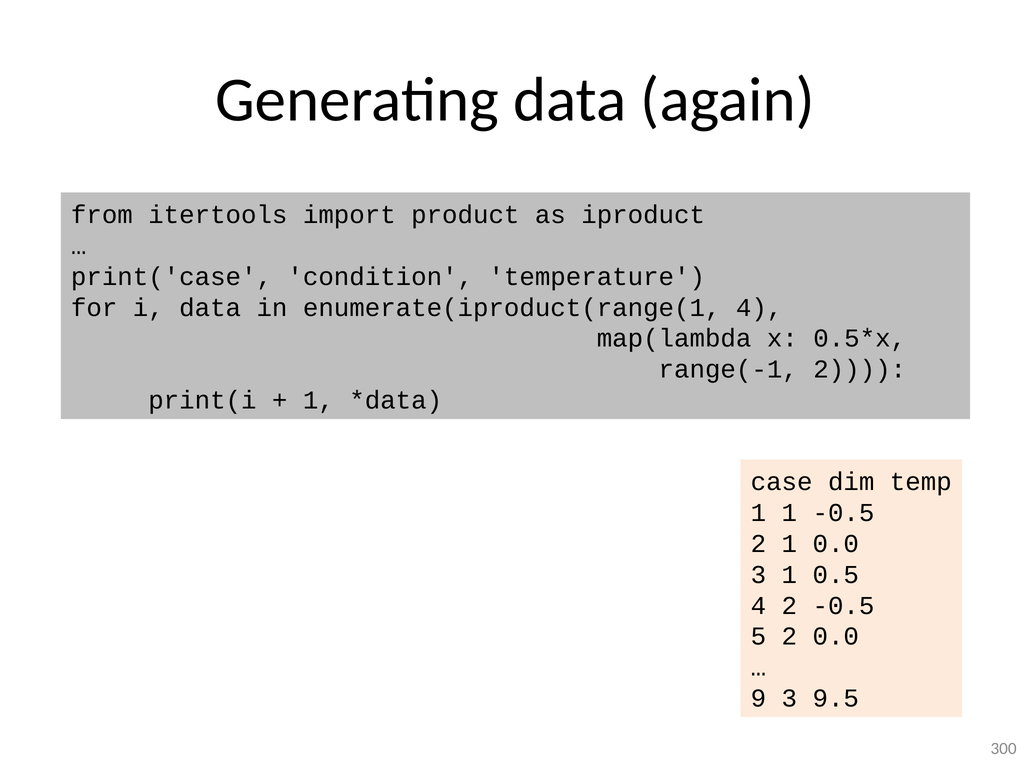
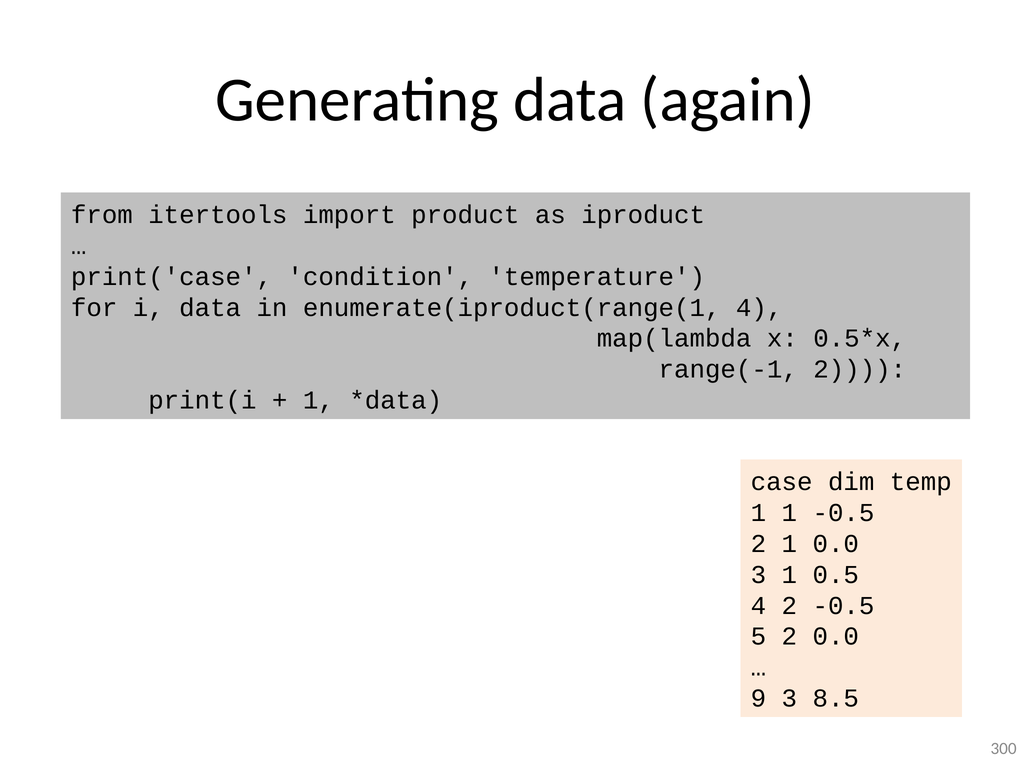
9.5: 9.5 -> 8.5
